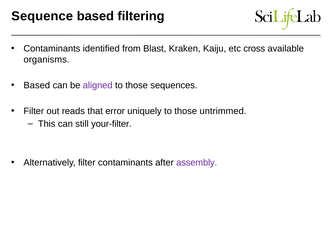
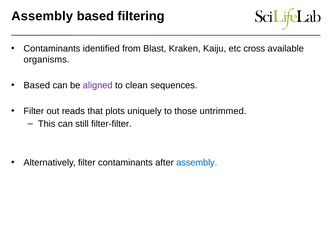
Sequence at (42, 16): Sequence -> Assembly
those at (137, 85): those -> clean
error: error -> plots
your-filter: your-filter -> filter-filter
assembly at (197, 163) colour: purple -> blue
